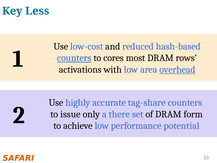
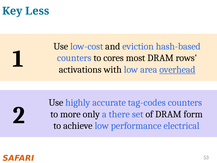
reduced: reduced -> eviction
counters at (74, 58) underline: present -> none
tag-share: tag-share -> tag-codes
issue: issue -> more
potential: potential -> electrical
